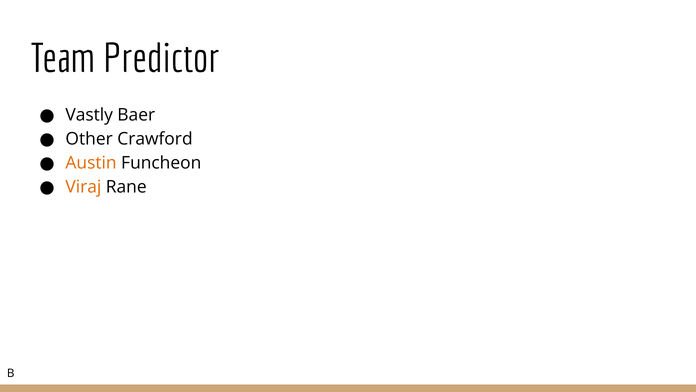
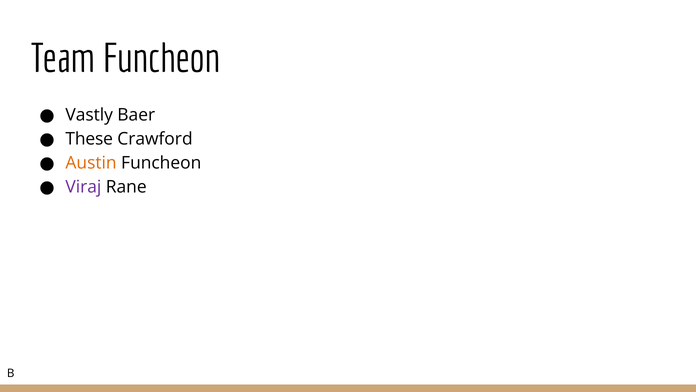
Team Predictor: Predictor -> Funcheon
Other: Other -> These
Viraj colour: orange -> purple
